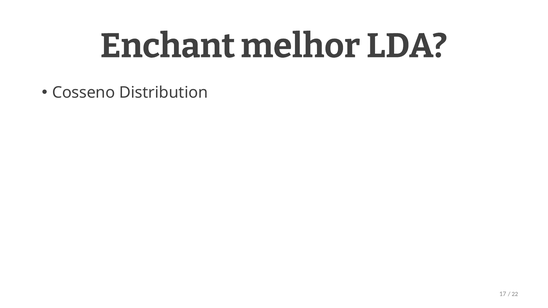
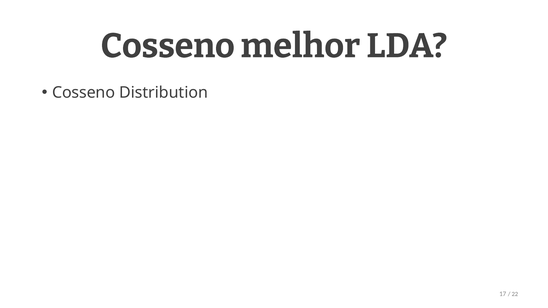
Enchant at (168, 46): Enchant -> Cosseno
